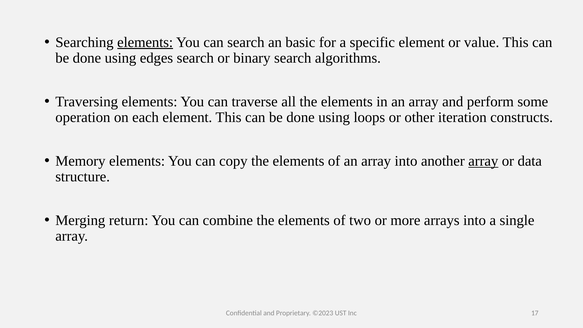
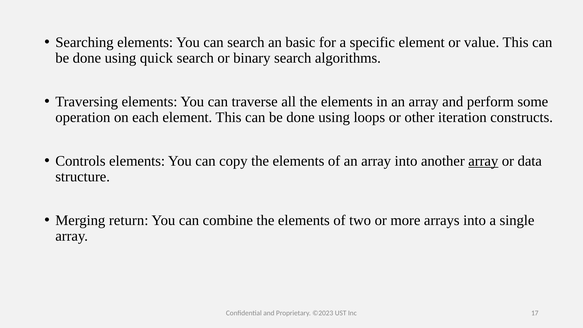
elements at (145, 42) underline: present -> none
edges: edges -> quick
Memory: Memory -> Controls
